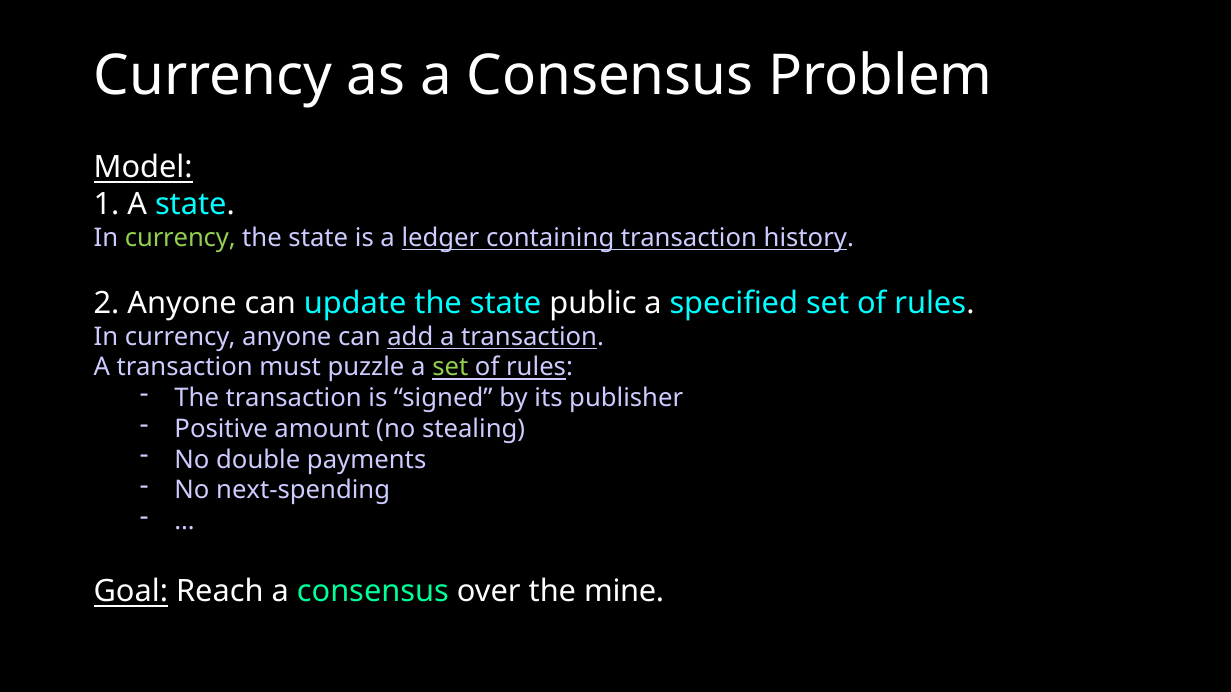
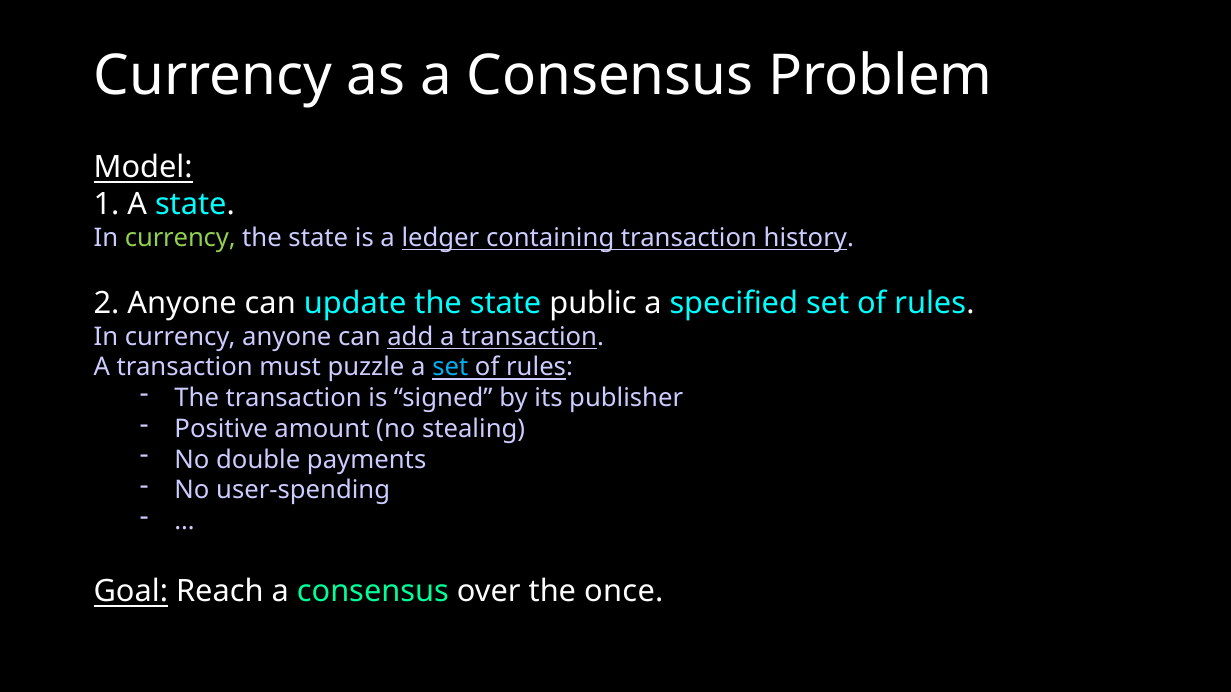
set at (450, 368) colour: light green -> light blue
next-spending: next-spending -> user-spending
mine: mine -> once
